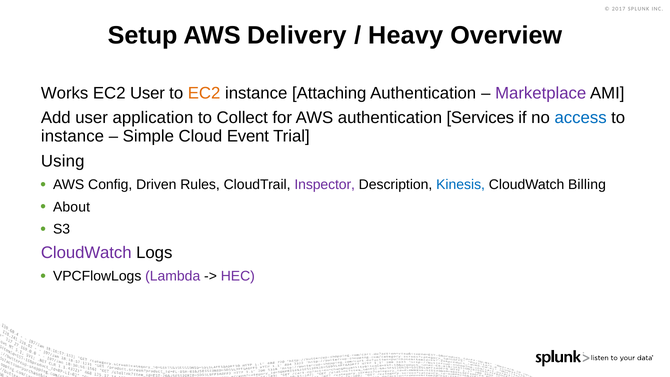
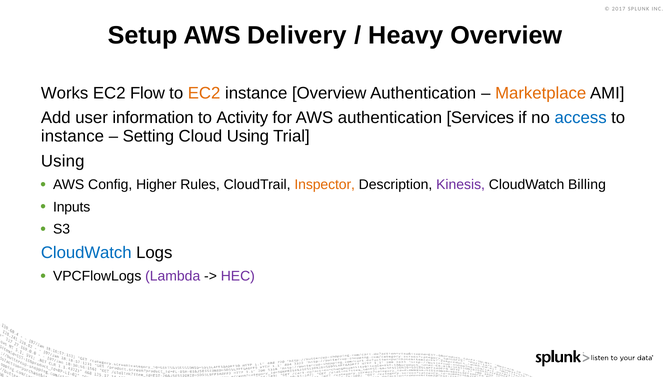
EC2 User: User -> Flow
instance Attaching: Attaching -> Overview
Marketplace colour: purple -> orange
application: application -> information
Collect: Collect -> Activity
Simple: Simple -> Setting
Cloud Event: Event -> Using
Driven: Driven -> Higher
Inspector colour: purple -> orange
Kinesis colour: blue -> purple
About: About -> Inputs
CloudWatch at (86, 252) colour: purple -> blue
